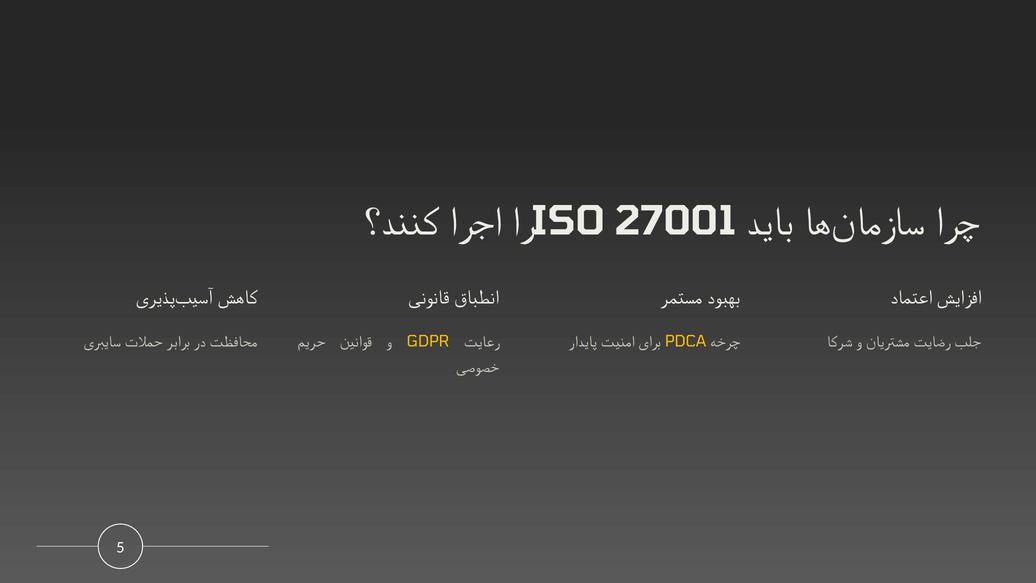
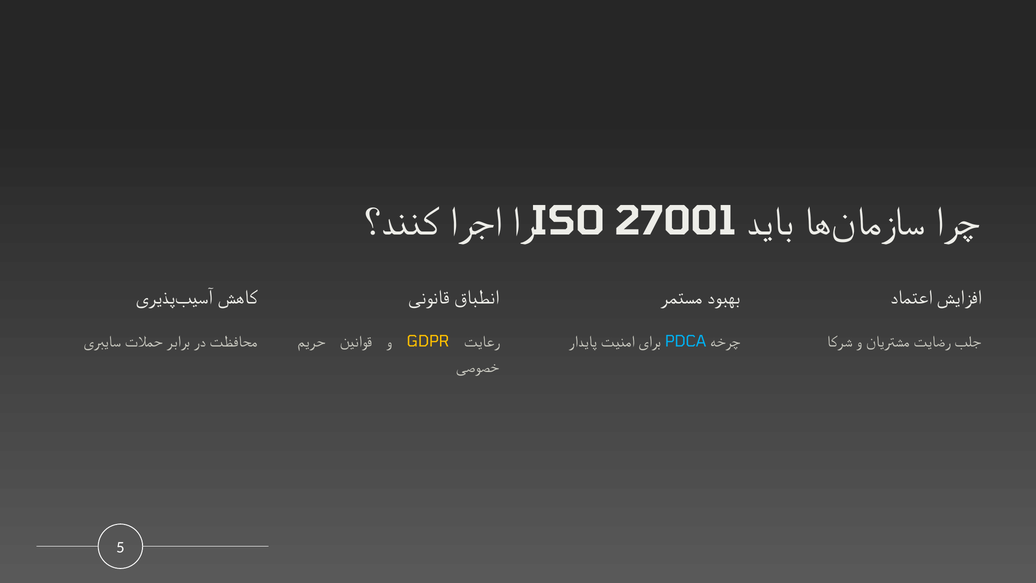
PDCA colour: yellow -> light blue
